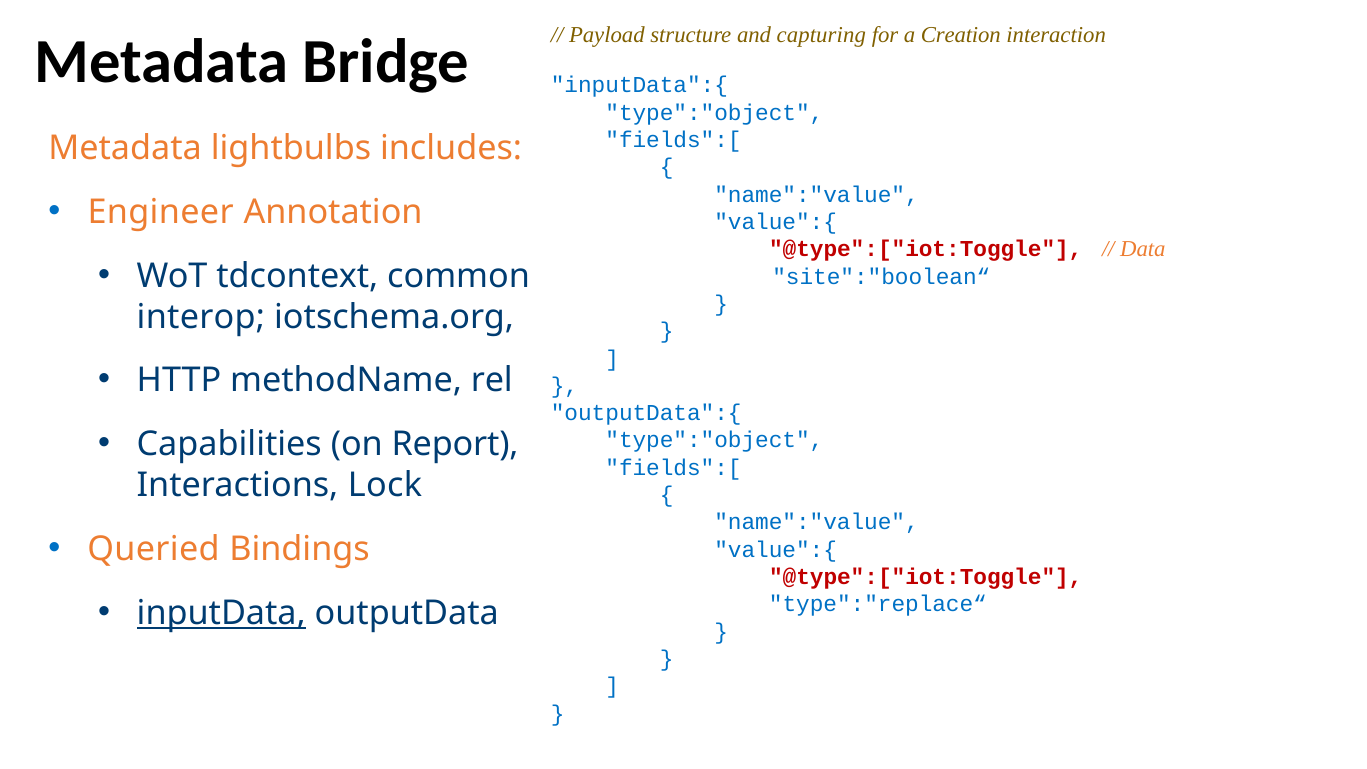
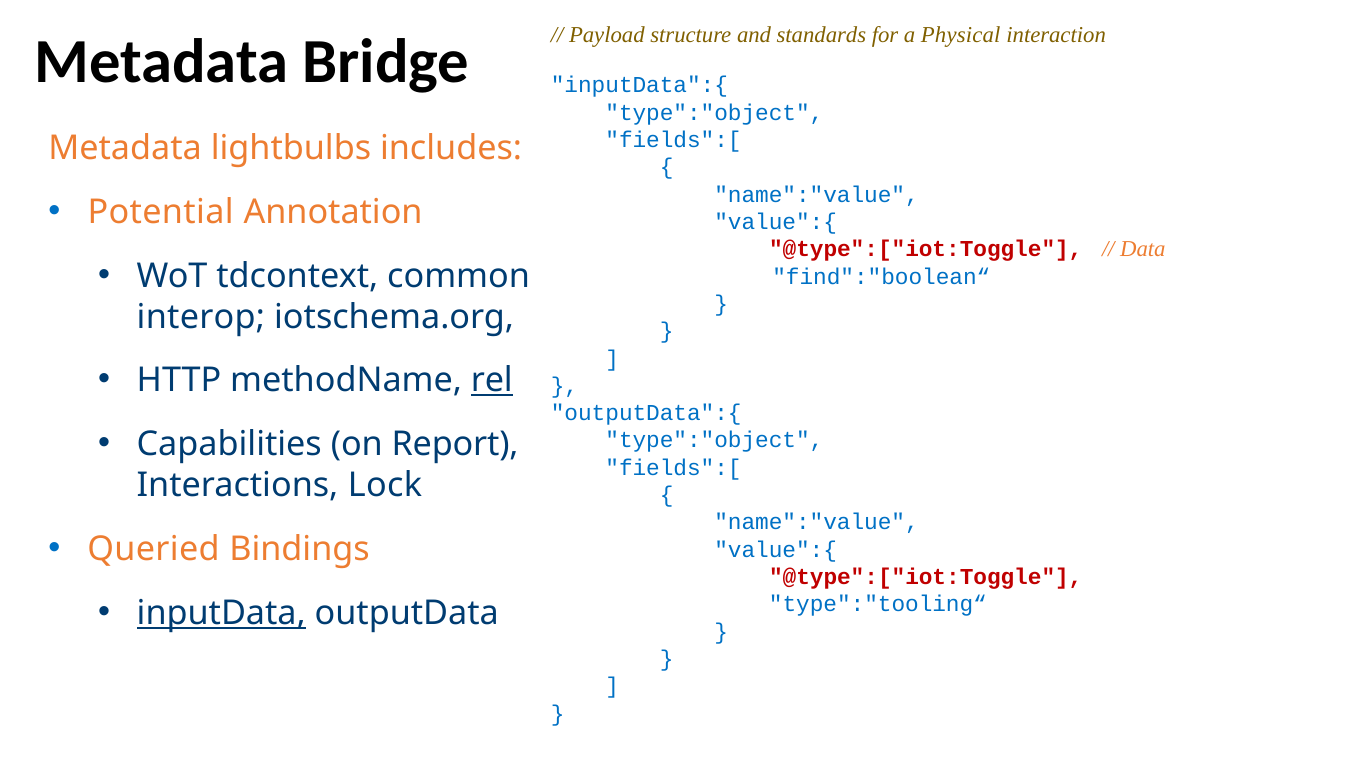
capturing: capturing -> standards
Creation: Creation -> Physical
Engineer: Engineer -> Potential
site":"boolean“: site":"boolean“ -> find":"boolean“
rel underline: none -> present
type":"replace“: type":"replace“ -> type":"tooling“
